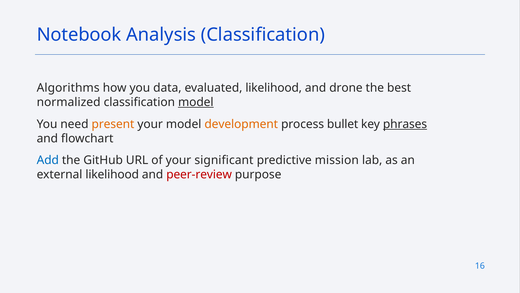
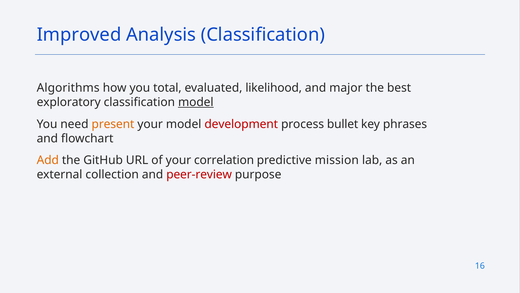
Notebook: Notebook -> Improved
data: data -> total
drone: drone -> major
normalized: normalized -> exploratory
development colour: orange -> red
phrases underline: present -> none
Add colour: blue -> orange
significant: significant -> correlation
external likelihood: likelihood -> collection
